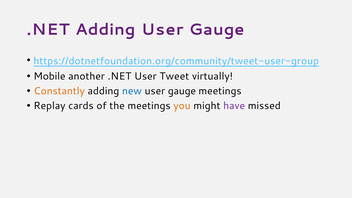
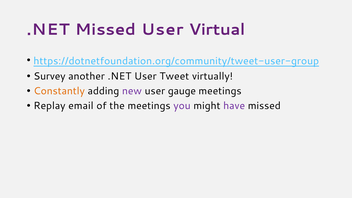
.NET Adding: Adding -> Missed
Gauge at (217, 30): Gauge -> Virtual
Mobile: Mobile -> Survey
new colour: blue -> purple
cards: cards -> email
you colour: orange -> purple
